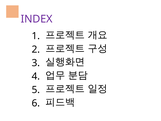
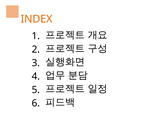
INDEX colour: purple -> orange
